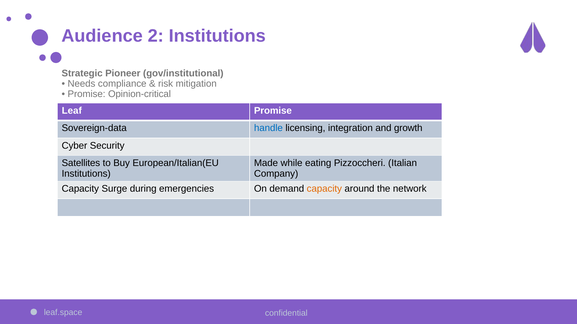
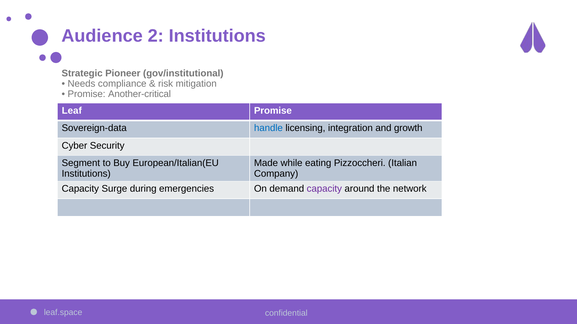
Opinion-critical: Opinion-critical -> Another-critical
Satellites: Satellites -> Segment
capacity at (324, 189) colour: orange -> purple
